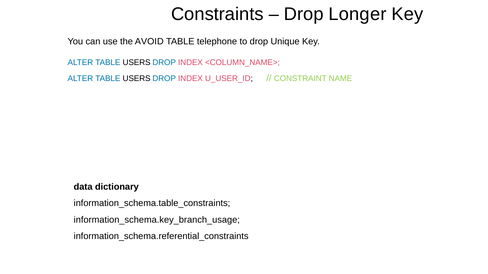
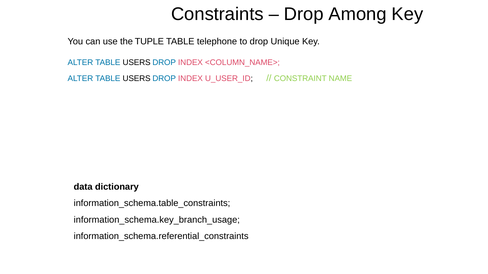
Longer: Longer -> Among
AVOID: AVOID -> TUPLE
